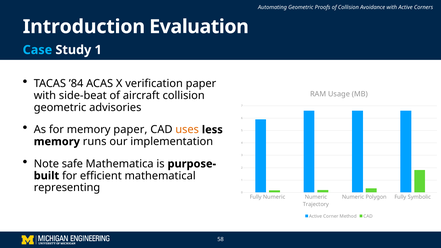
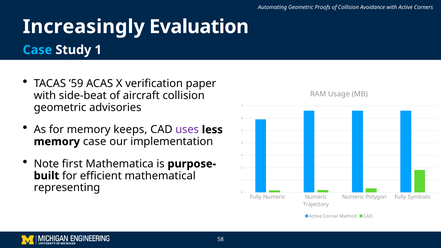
Introduction: Introduction -> Increasingly
’84: ’84 -> ’59
memory paper: paper -> keeps
uses colour: orange -> purple
memory runs: runs -> case
safe: safe -> first
